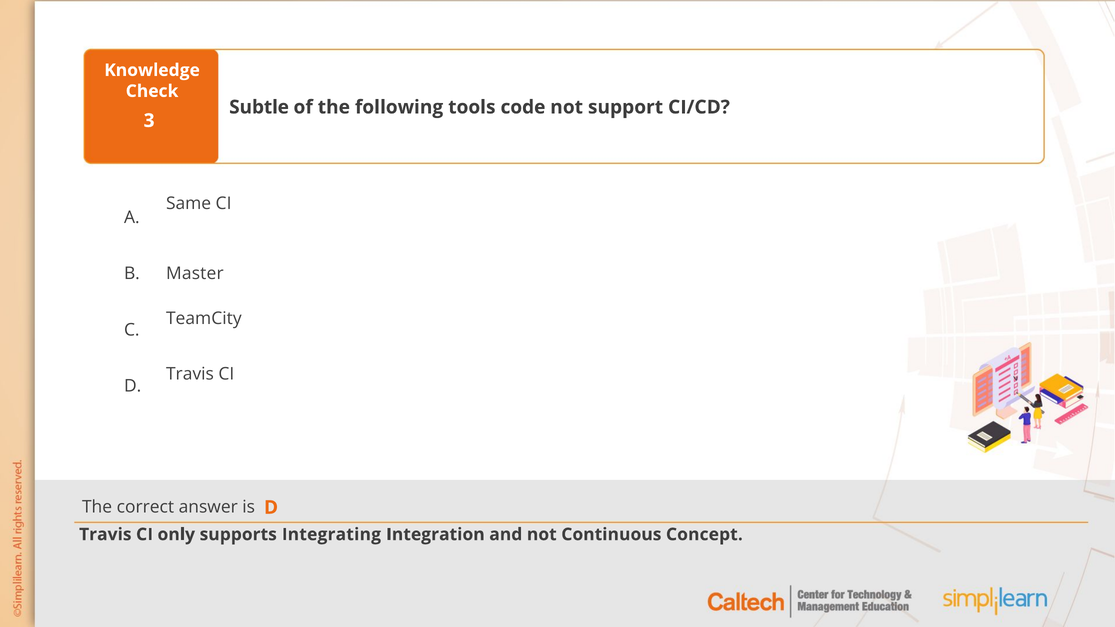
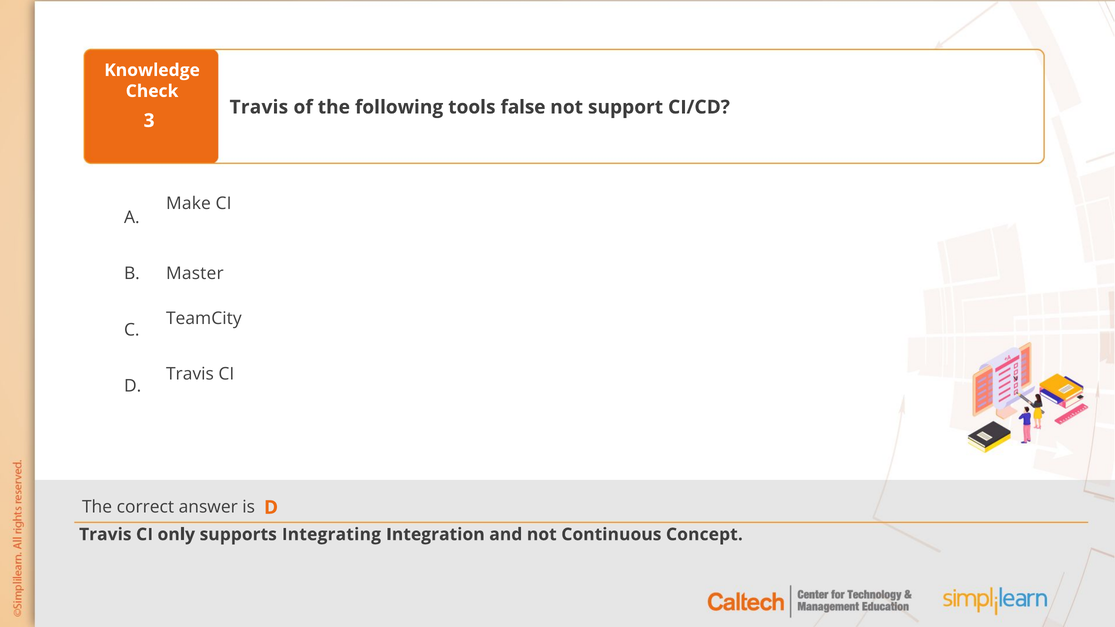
Subtle at (259, 107): Subtle -> Travis
code: code -> false
Same: Same -> Make
